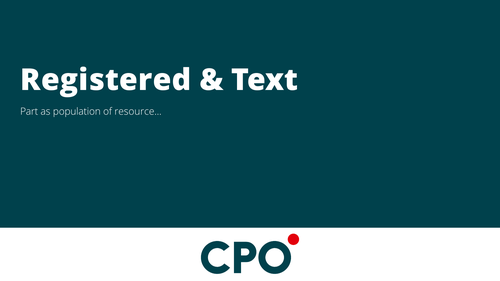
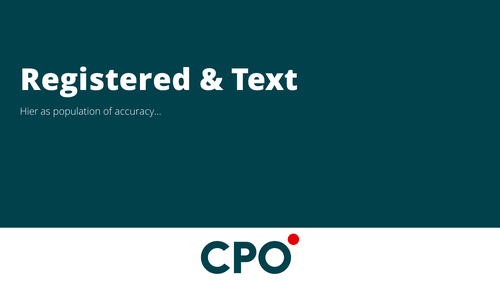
Part: Part -> Hier
resource…: resource… -> accuracy…
